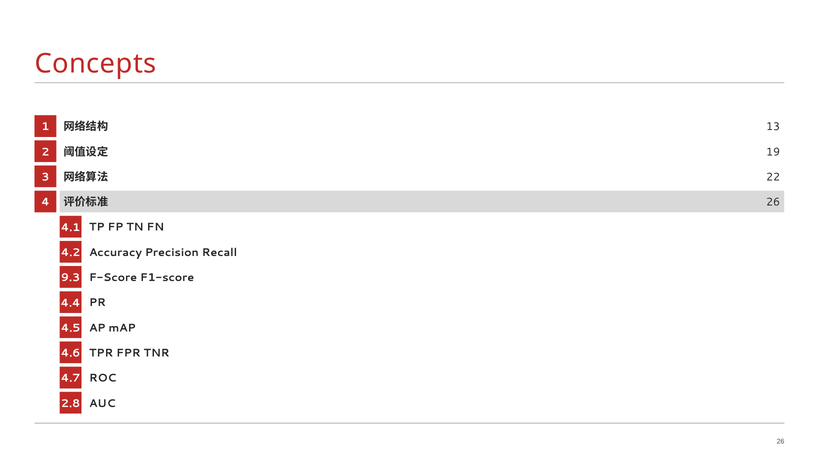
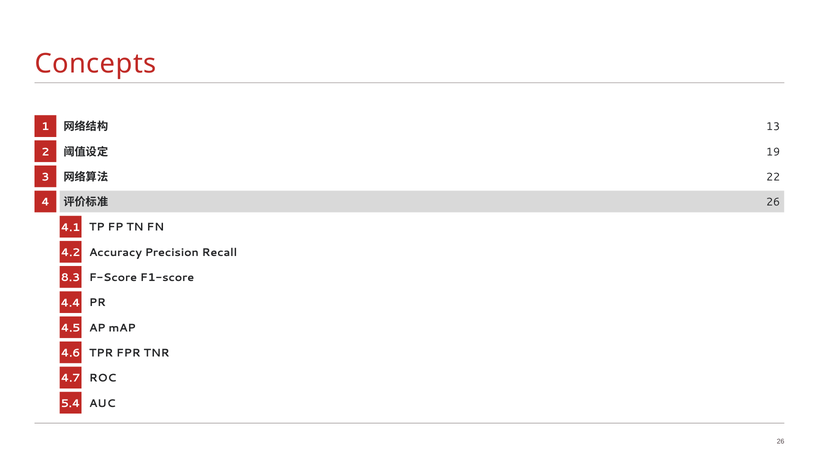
9.3: 9.3 -> 8.3
2.8: 2.8 -> 5.4
